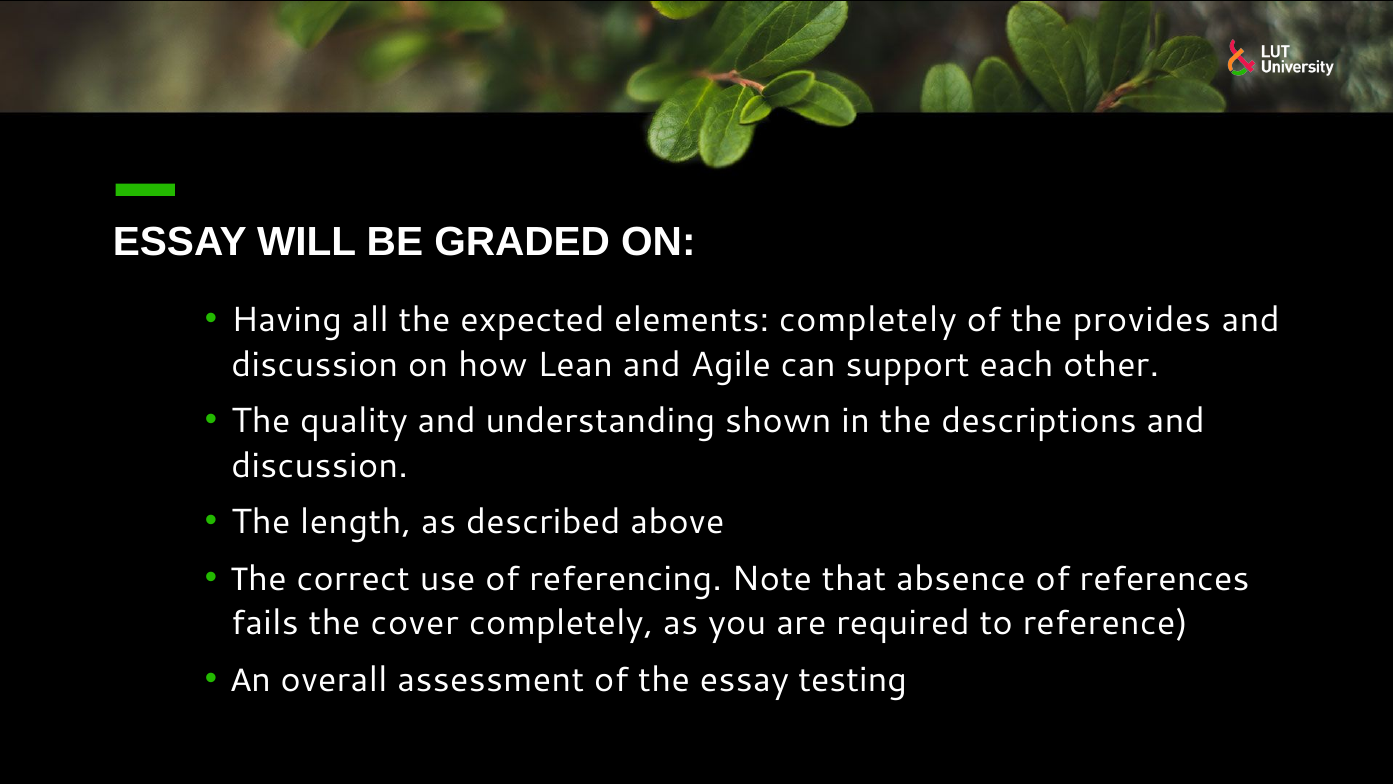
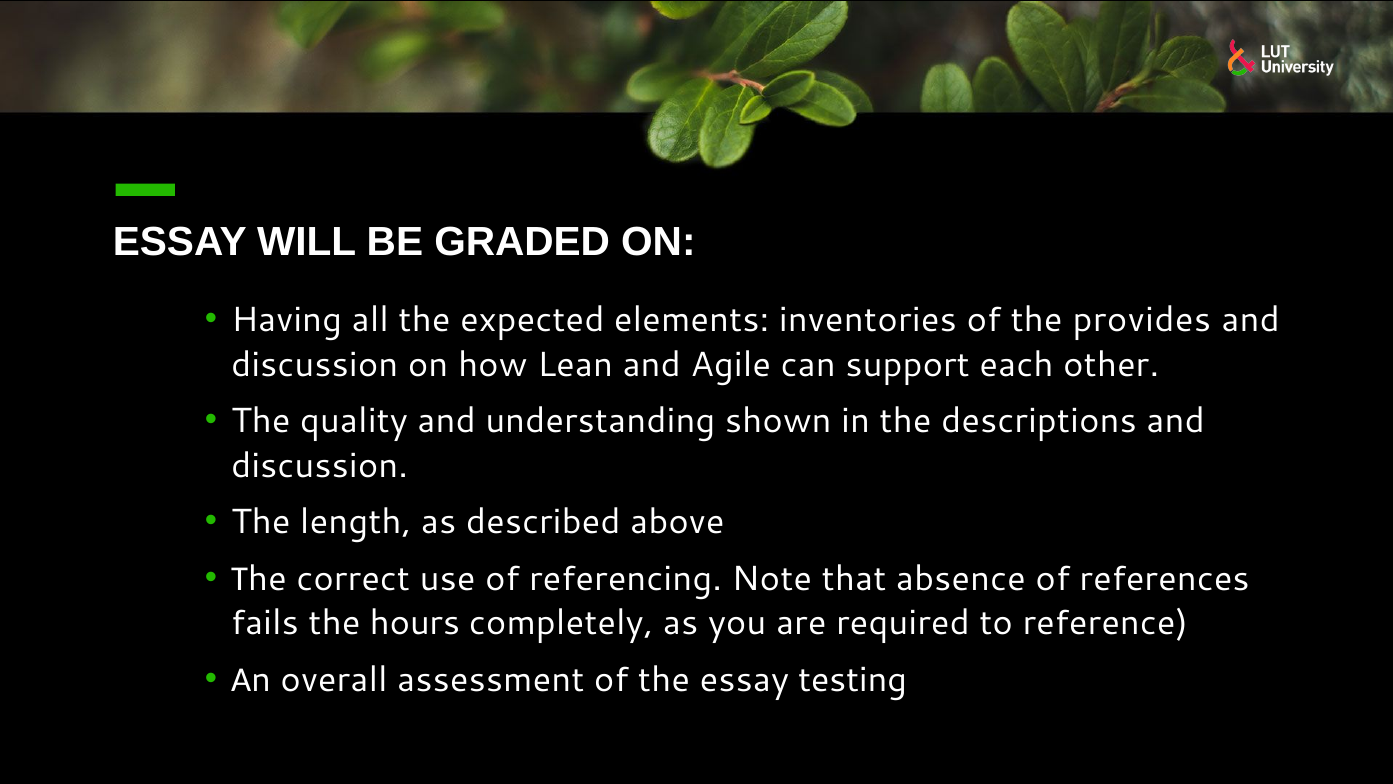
elements completely: completely -> inventories
cover: cover -> hours
